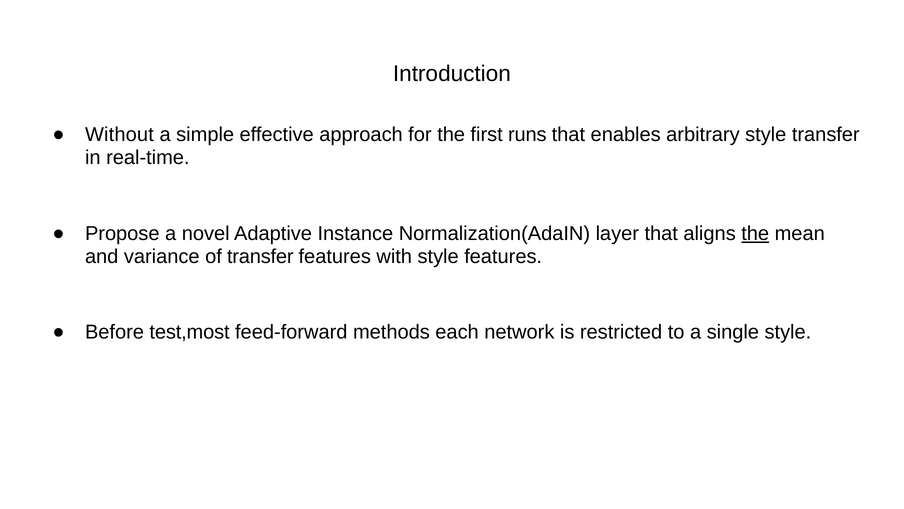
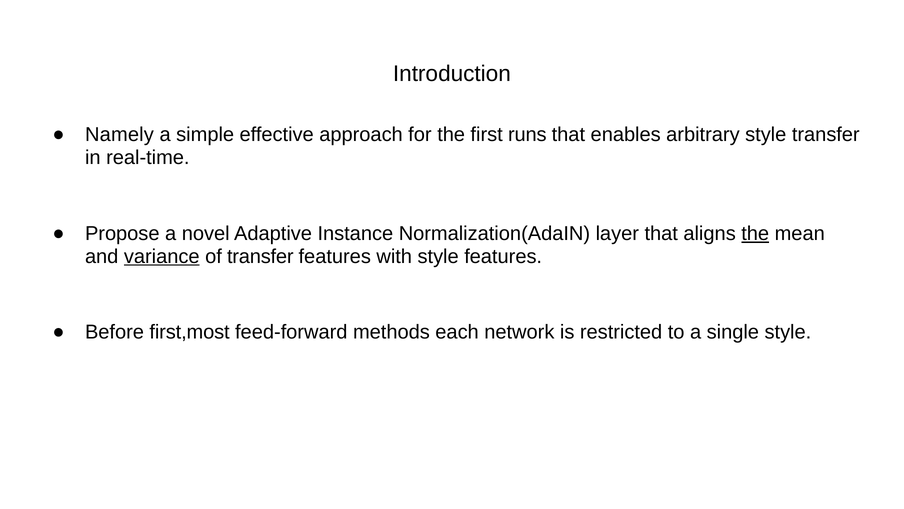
Without: Without -> Namely
variance underline: none -> present
test,most: test,most -> first,most
